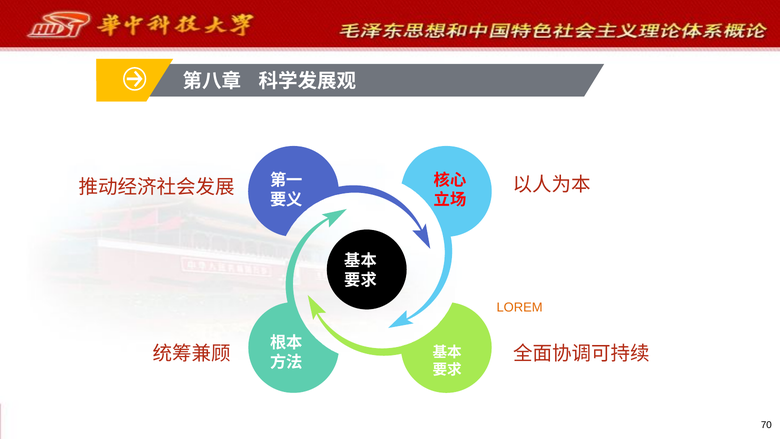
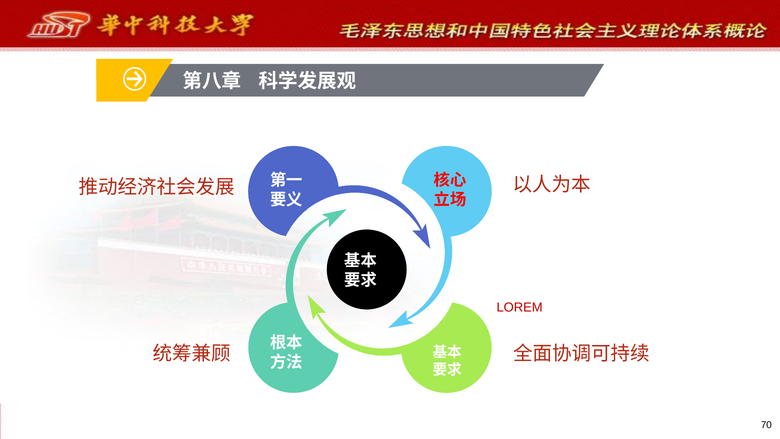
LOREM colour: orange -> red
